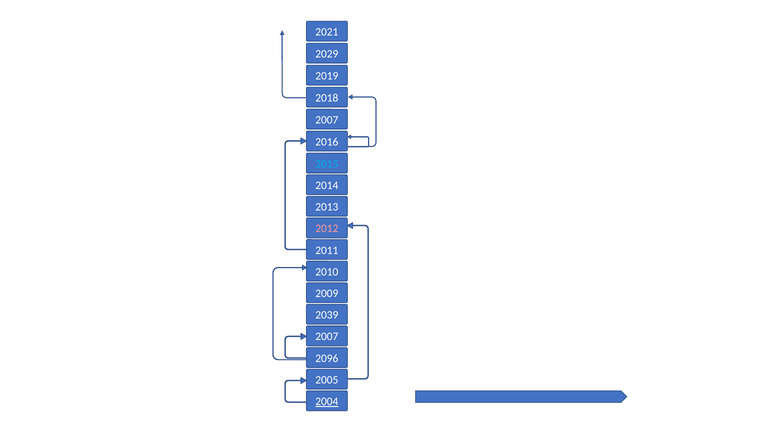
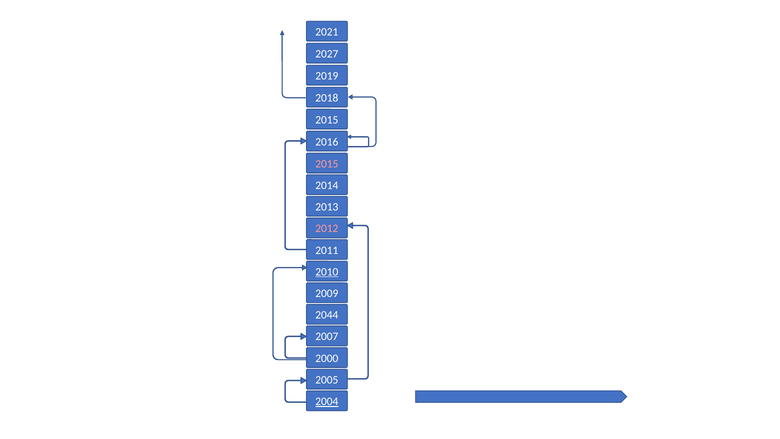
2029: 2029 -> 2027
2007 at (327, 120): 2007 -> 2015
2015 at (327, 164) colour: light blue -> pink
2010 underline: none -> present
2039: 2039 -> 2044
2096: 2096 -> 2000
